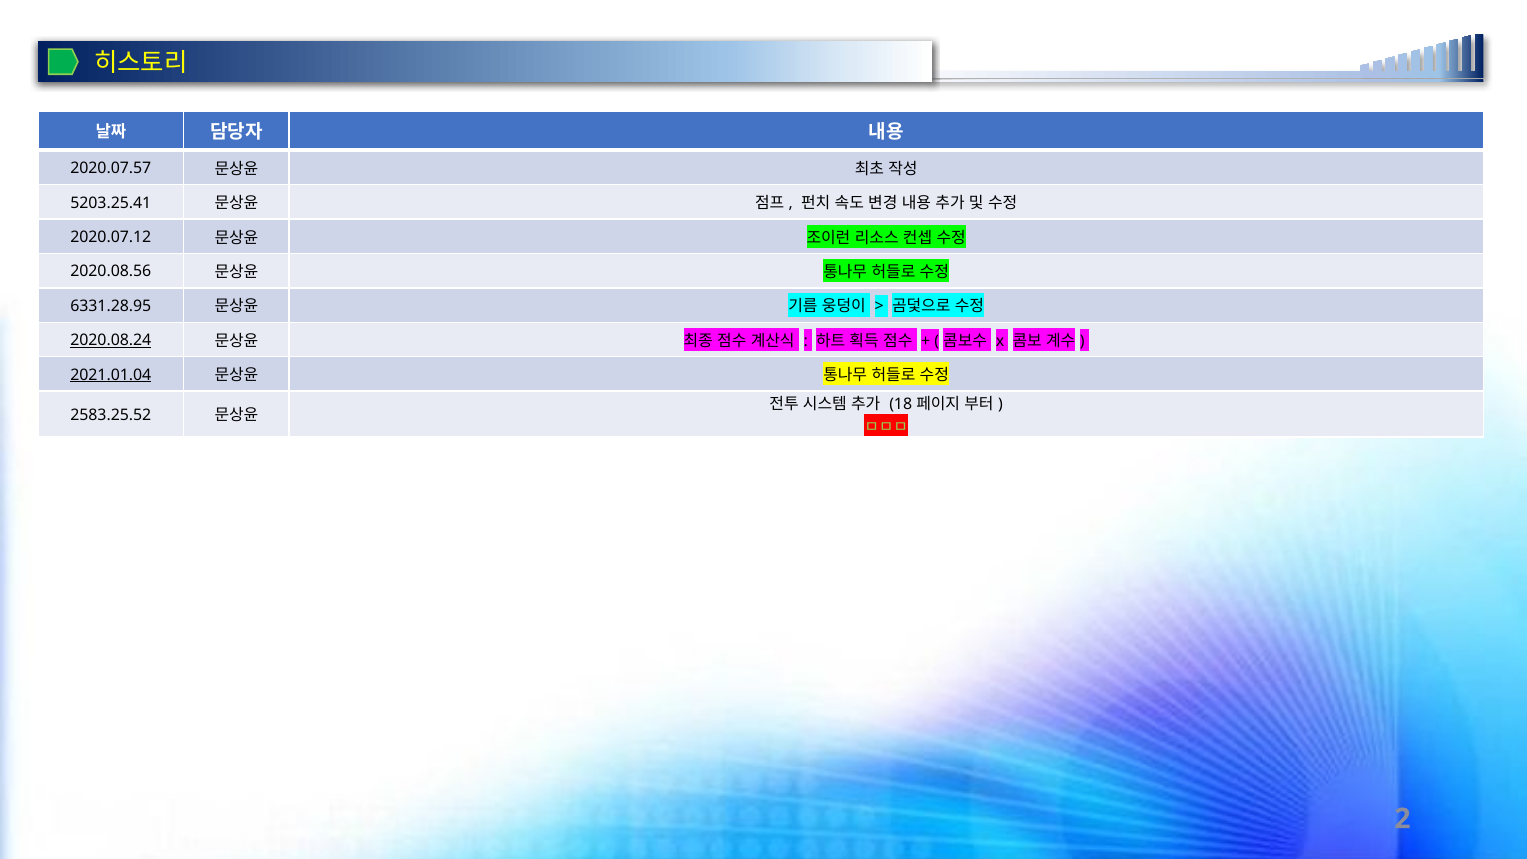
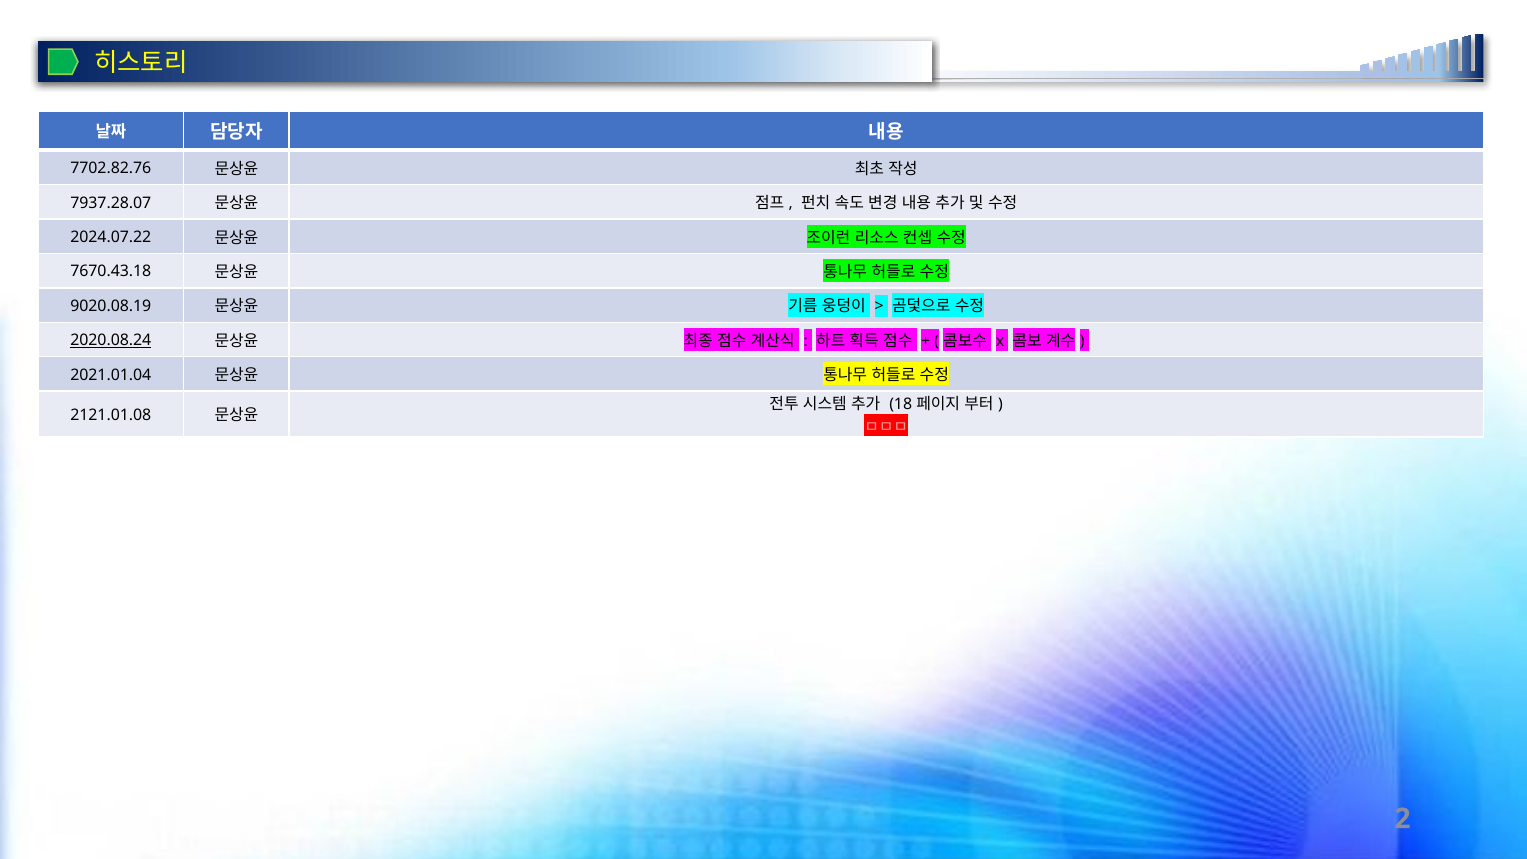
2020.07.57: 2020.07.57 -> 7702.82.76
5203.25.41: 5203.25.41 -> 7937.28.07
2020.07.12: 2020.07.12 -> 2024.07.22
2020.08.56: 2020.08.56 -> 7670.43.18
6331.28.95: 6331.28.95 -> 9020.08.19
2021.01.04 underline: present -> none
2583.25.52: 2583.25.52 -> 2121.01.08
ㅁㅁㅁ colour: light green -> pink
